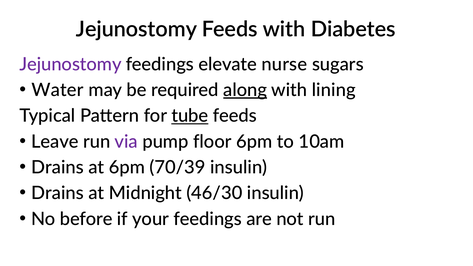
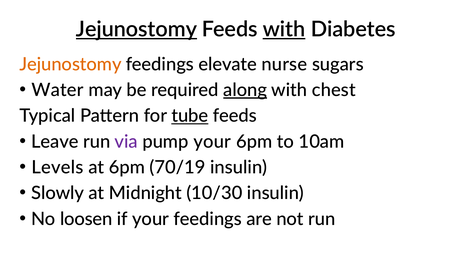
Jejunostomy at (136, 29) underline: none -> present
with at (284, 29) underline: none -> present
Jejunostomy at (71, 64) colour: purple -> orange
lining: lining -> chest
pump floor: floor -> your
Drains at (58, 167): Drains -> Levels
70/39: 70/39 -> 70/19
Drains at (58, 193): Drains -> Slowly
46/30: 46/30 -> 10/30
before: before -> loosen
